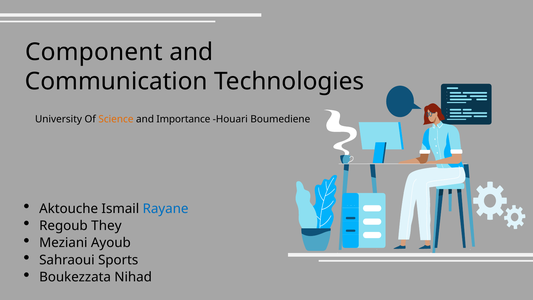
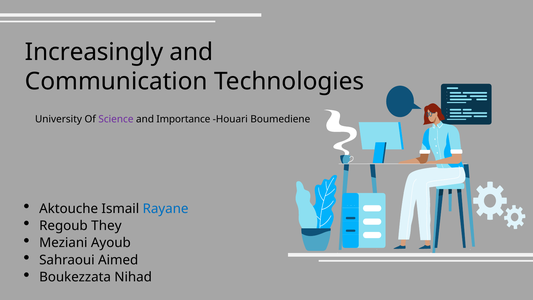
Component: Component -> Increasingly
Science colour: orange -> purple
Sports: Sports -> Aimed
